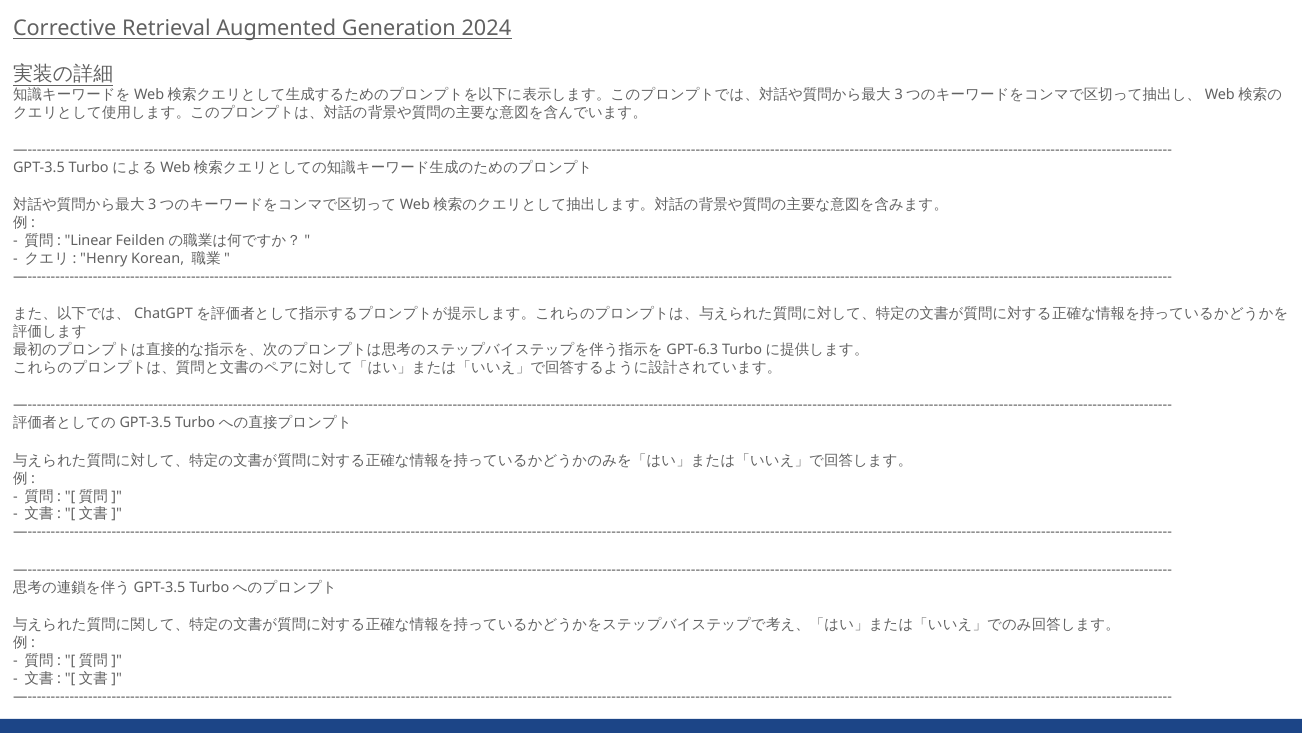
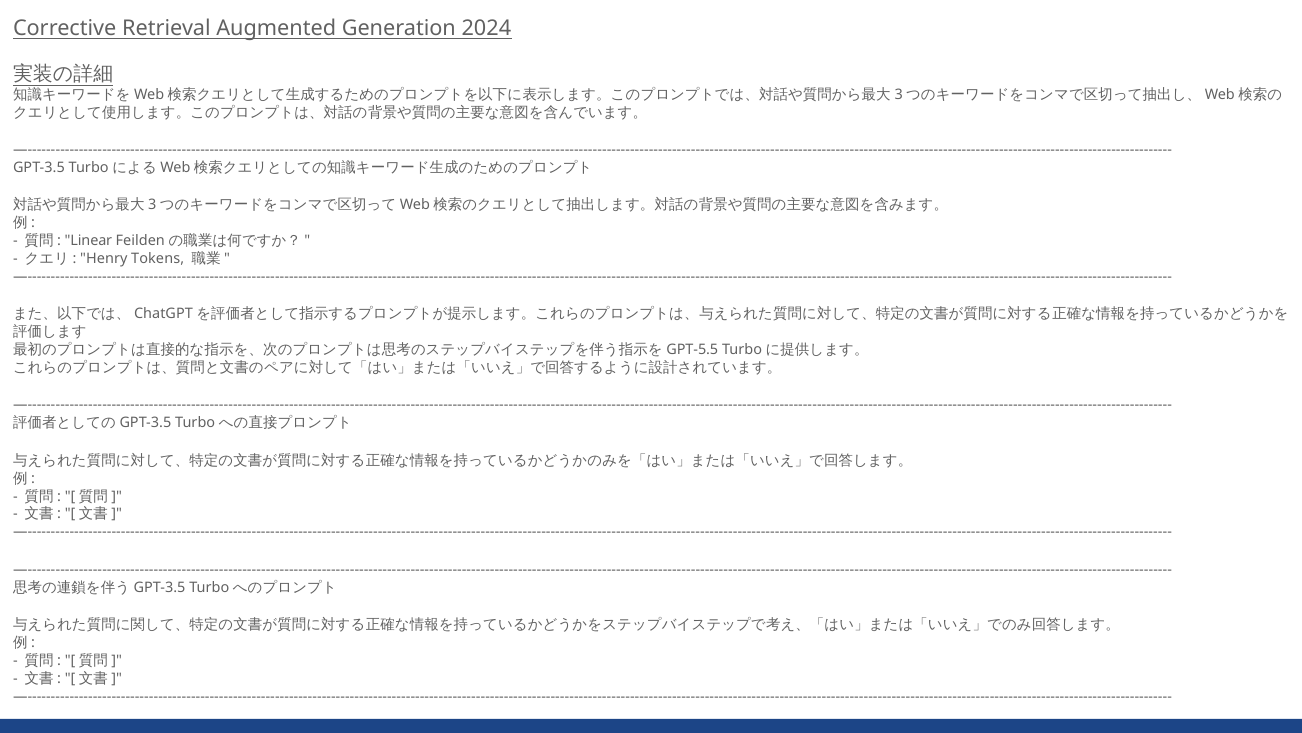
Korean: Korean -> Tokens
GPT-6.3: GPT-6.3 -> GPT-5.5
